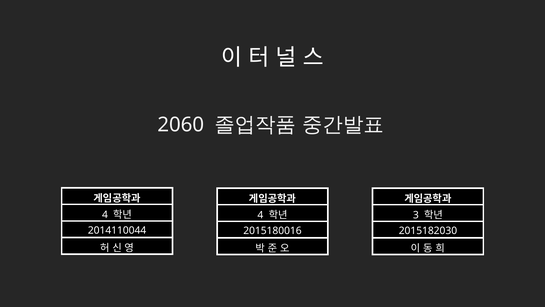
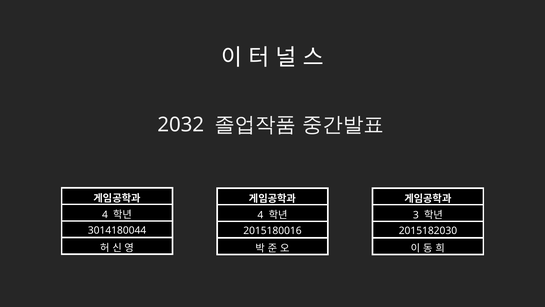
2060: 2060 -> 2032
2014110044: 2014110044 -> 3014180044
